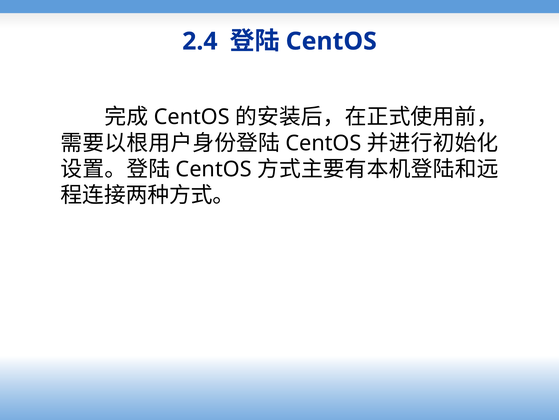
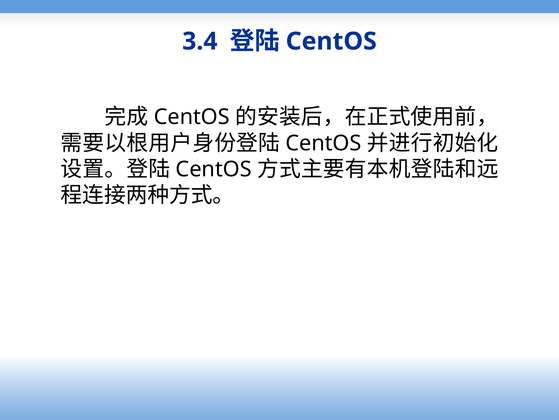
2.4: 2.4 -> 3.4
